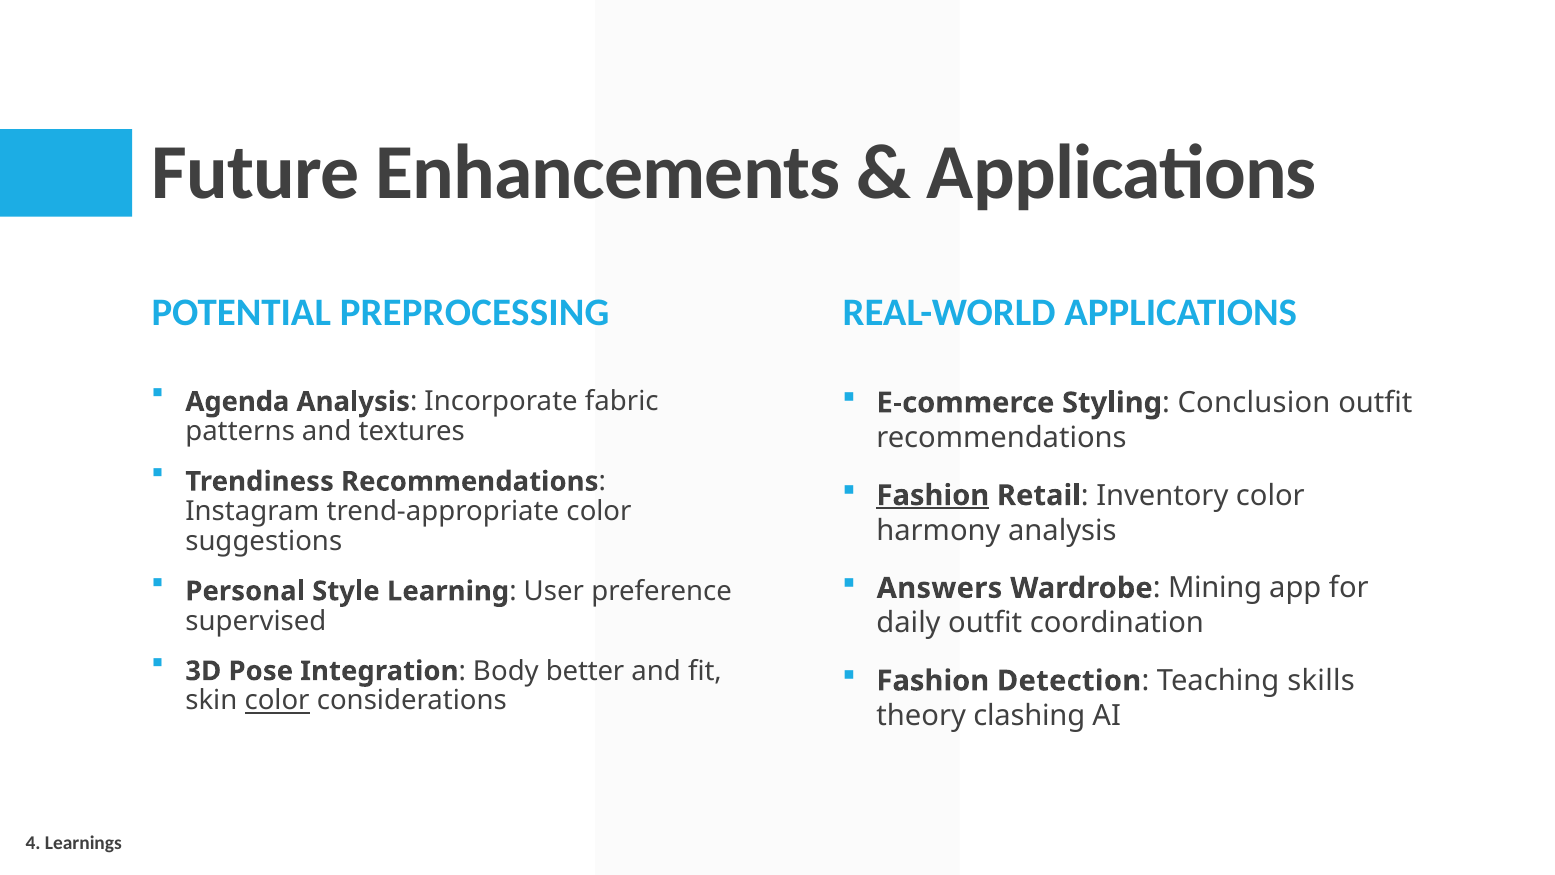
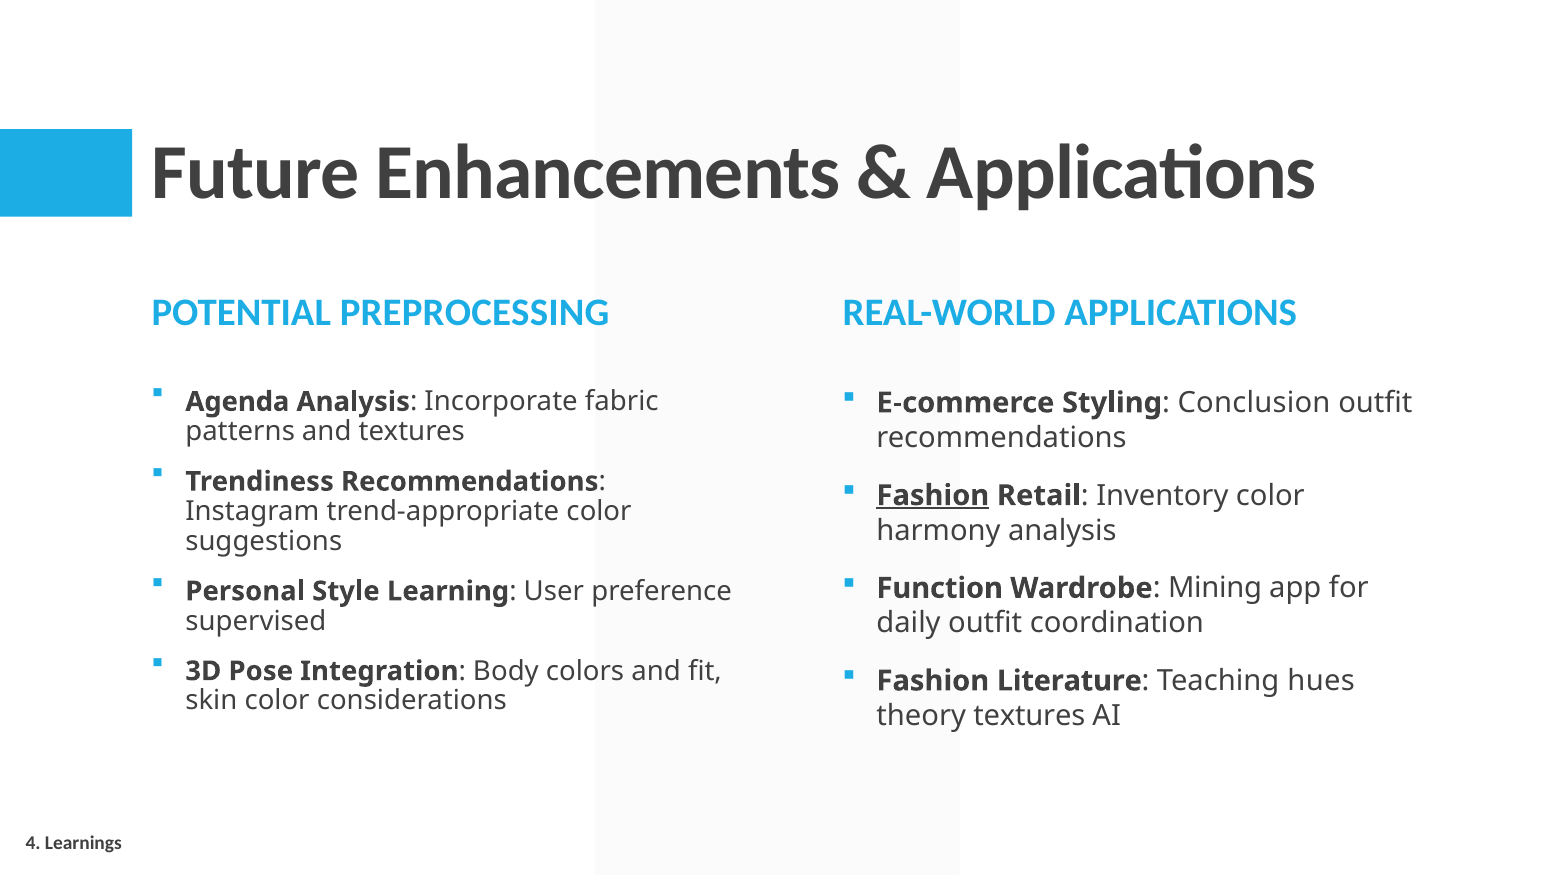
Answers: Answers -> Function
better: better -> colors
Detection: Detection -> Literature
skills: skills -> hues
color at (277, 701) underline: present -> none
theory clashing: clashing -> textures
